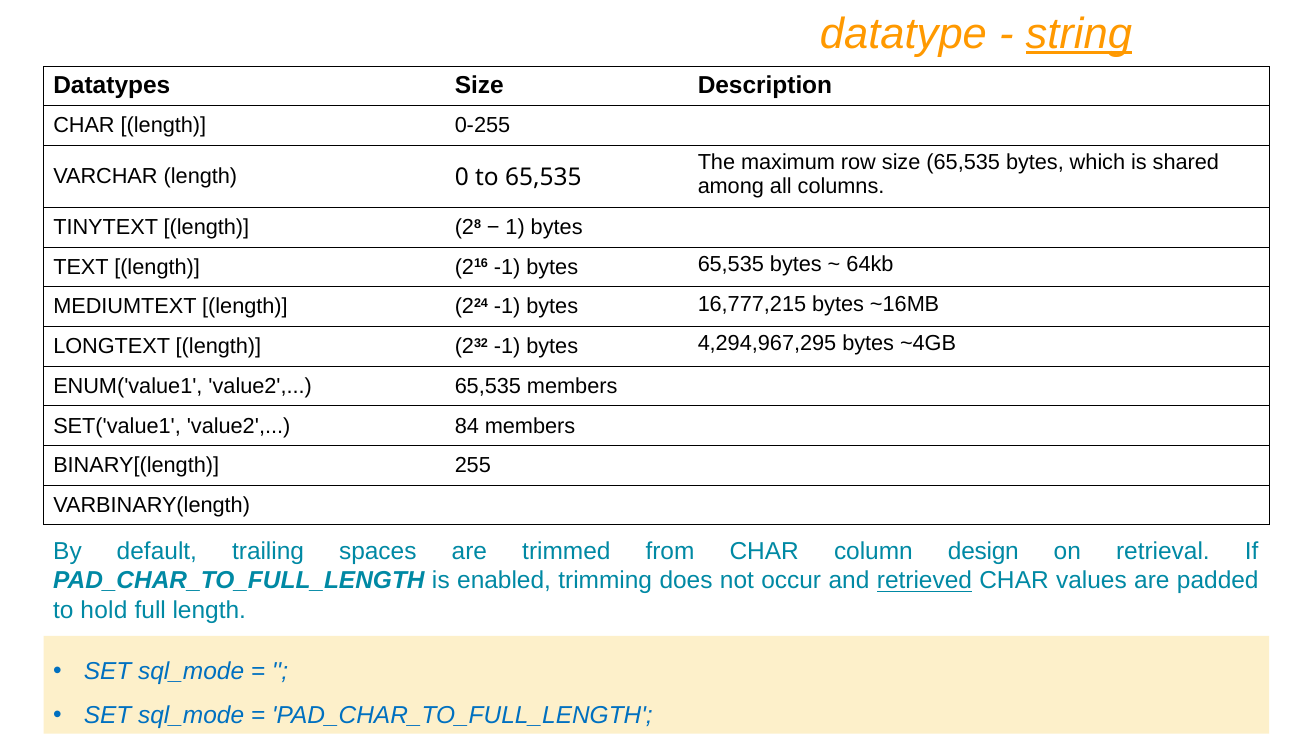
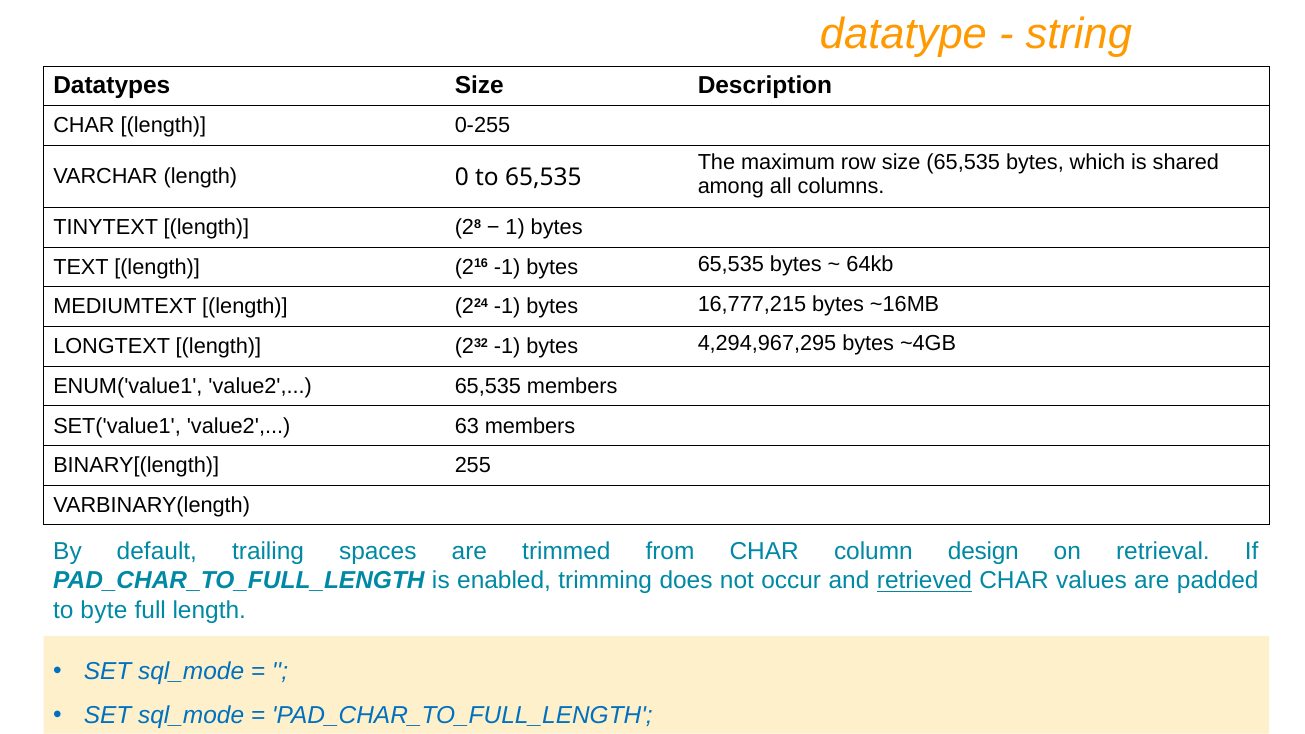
string underline: present -> none
84: 84 -> 63
hold: hold -> byte
